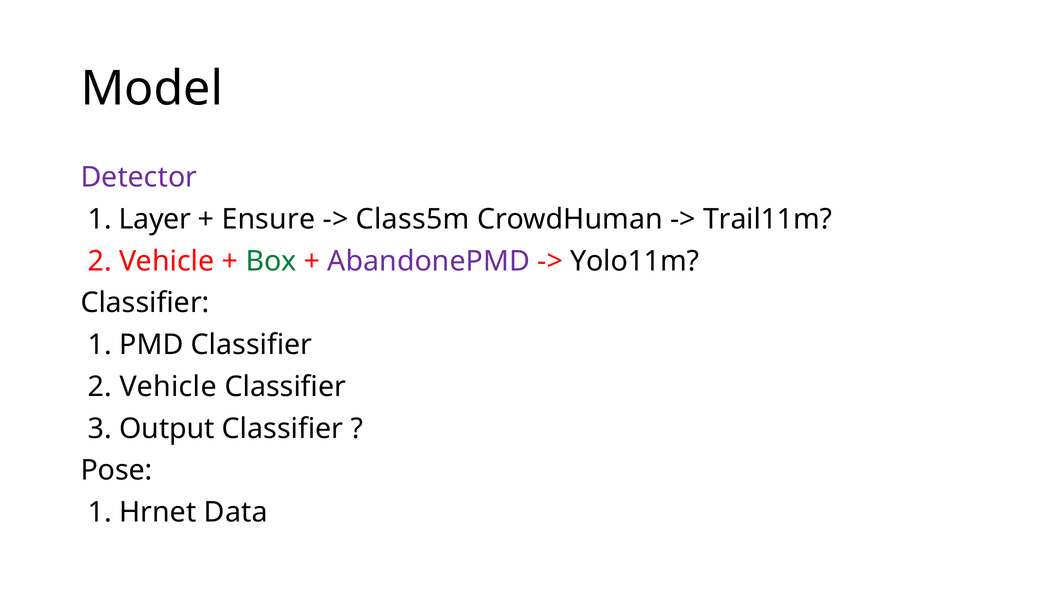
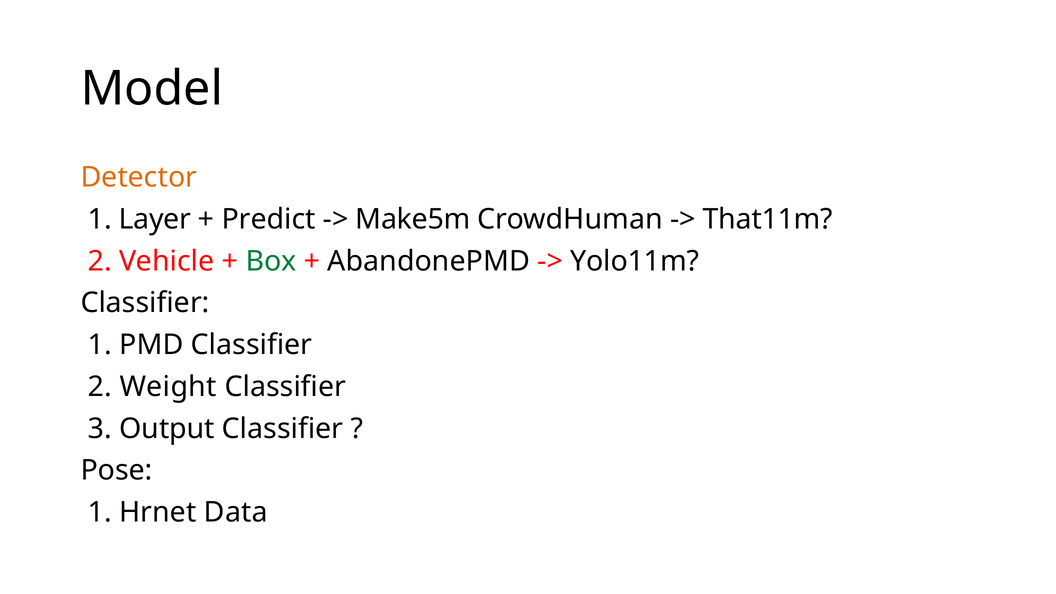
Detector colour: purple -> orange
Ensure: Ensure -> Predict
Class5m: Class5m -> Make5m
Trail11m: Trail11m -> That11m
AbandonePMD colour: purple -> black
Vehicle at (168, 387): Vehicle -> Weight
